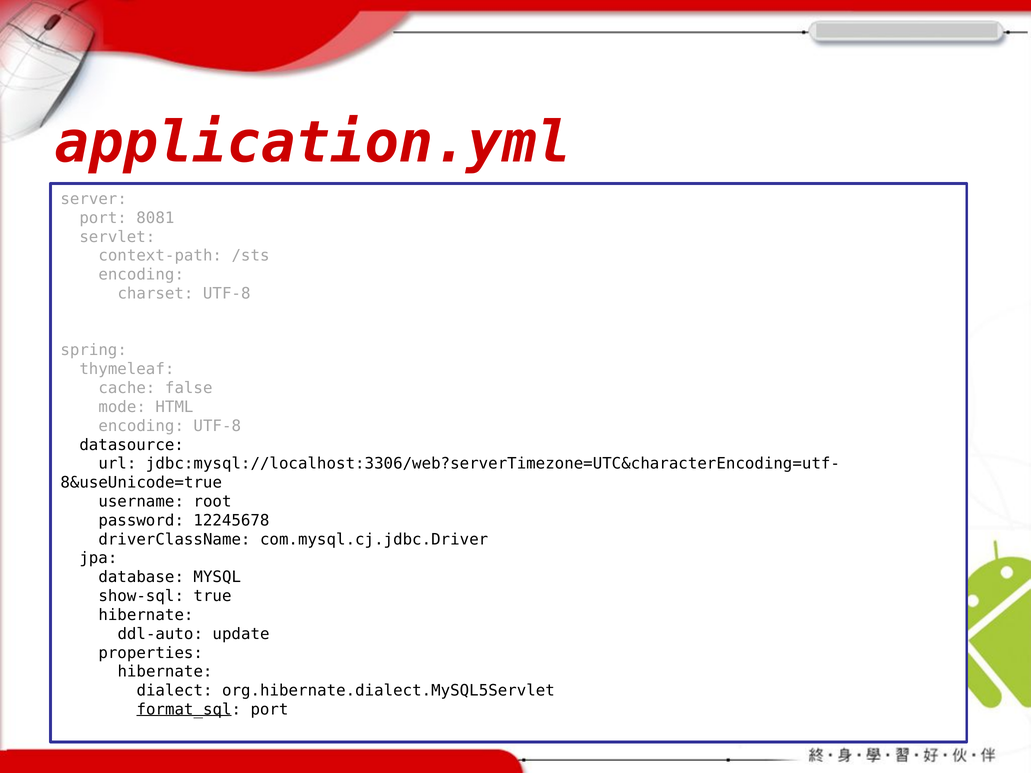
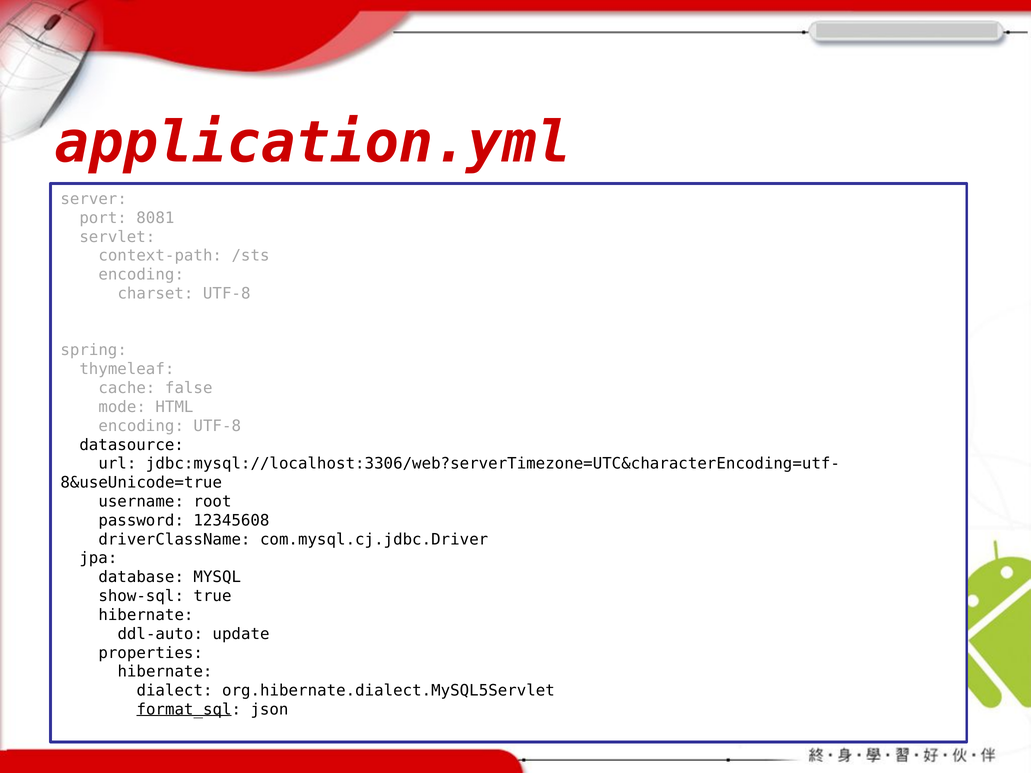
12245678: 12245678 -> 12345608
format_sql port: port -> json
